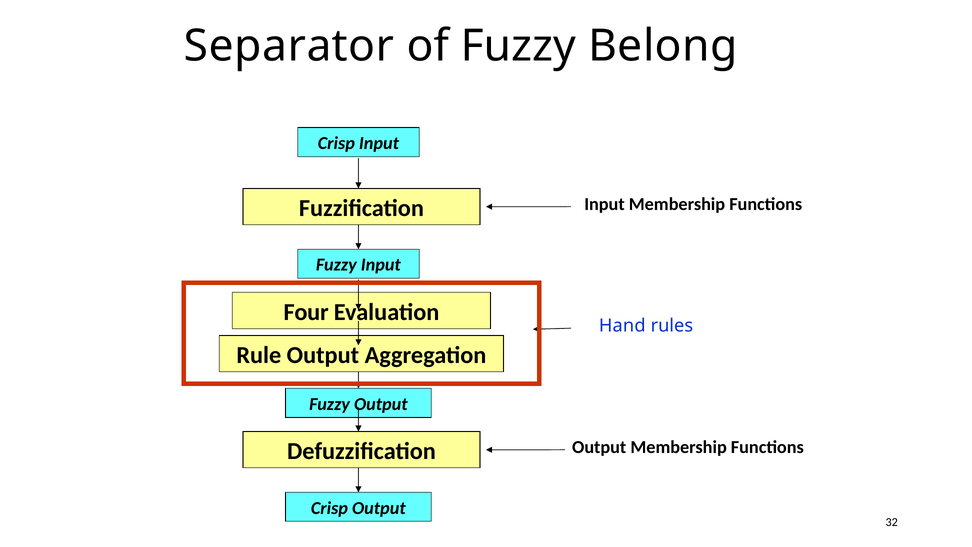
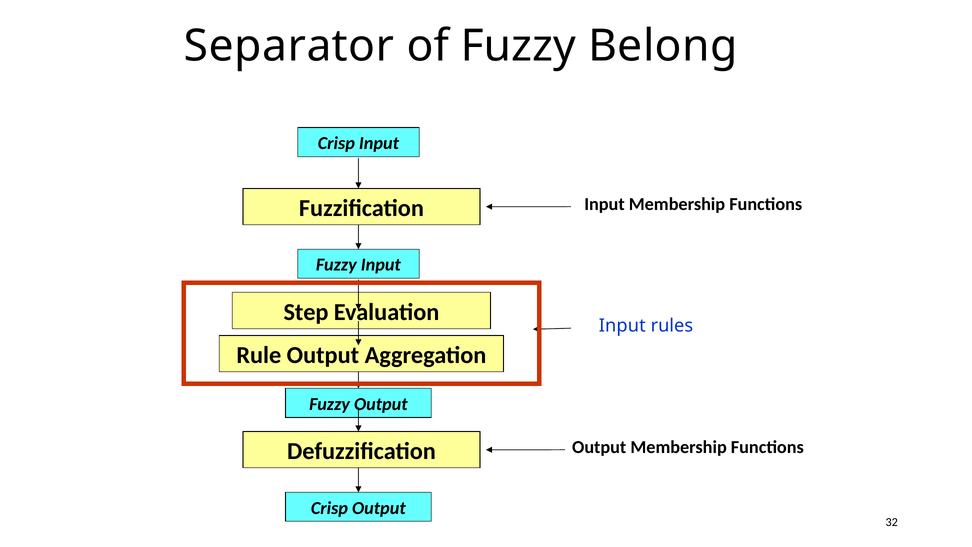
Four: Four -> Step
Hand at (622, 325): Hand -> Input
